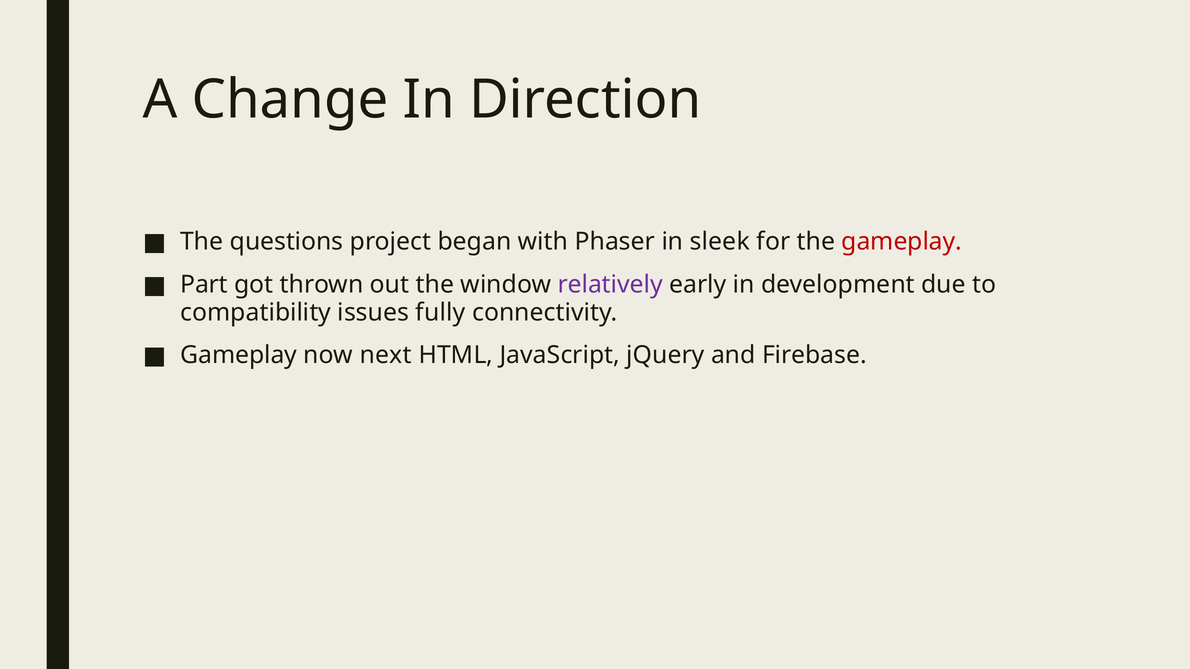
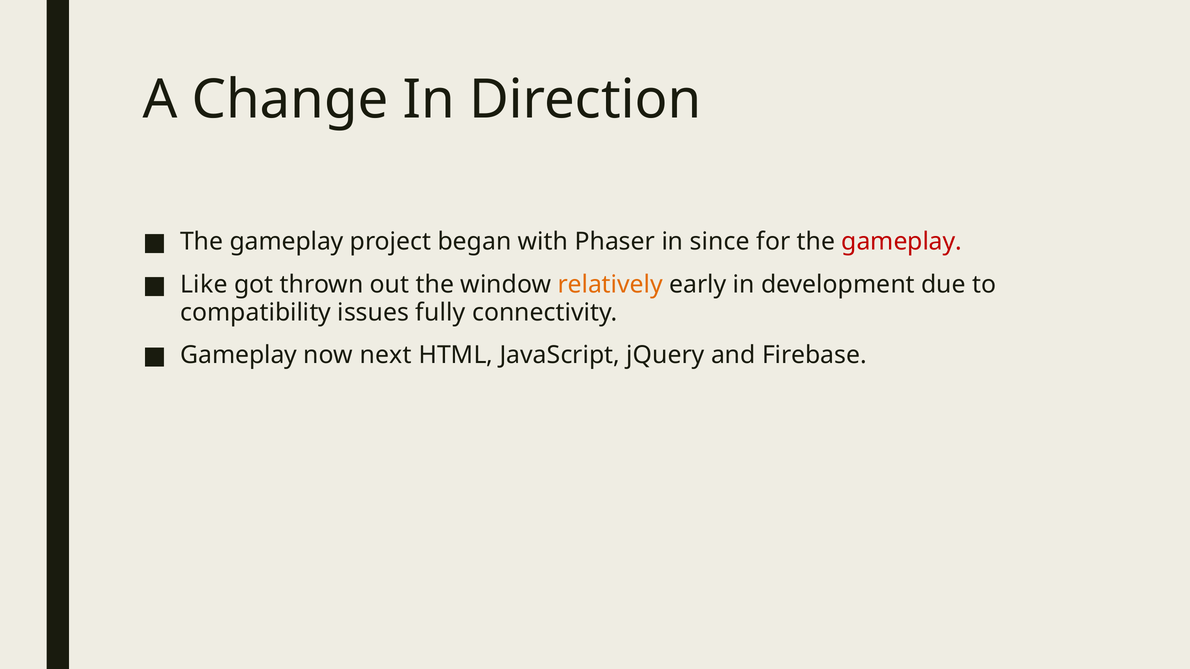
questions at (287, 242): questions -> gameplay
sleek: sleek -> since
Part: Part -> Like
relatively colour: purple -> orange
